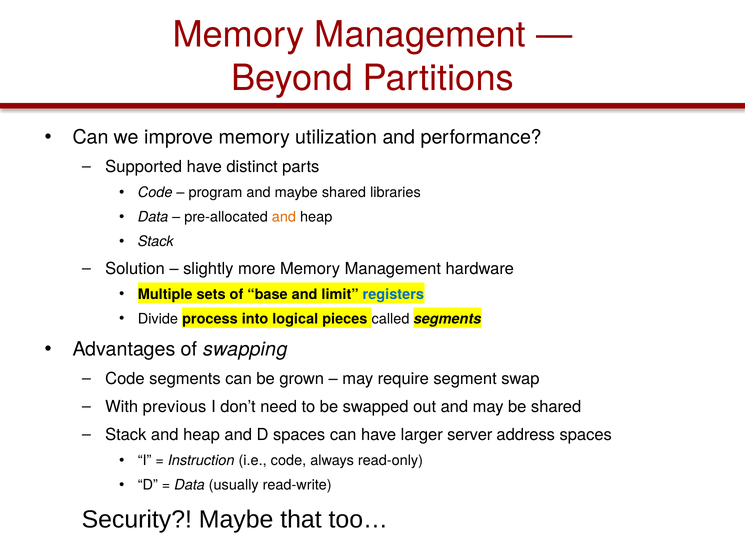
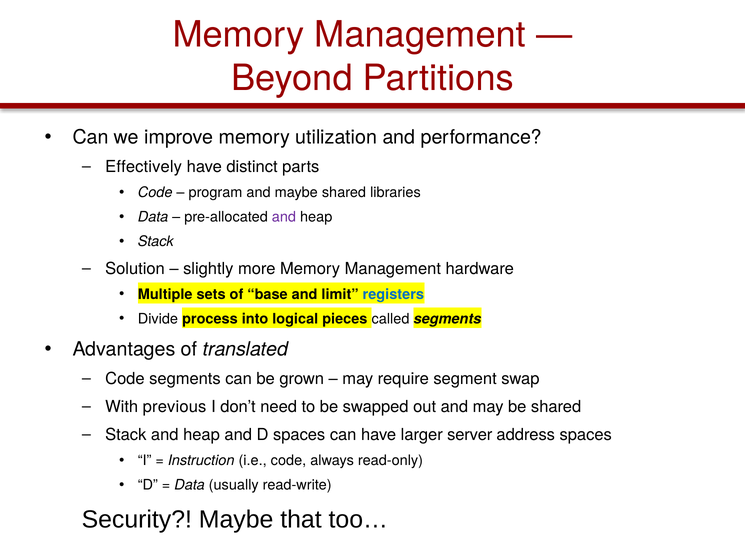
Supported: Supported -> Effectively
and at (284, 217) colour: orange -> purple
swapping: swapping -> translated
